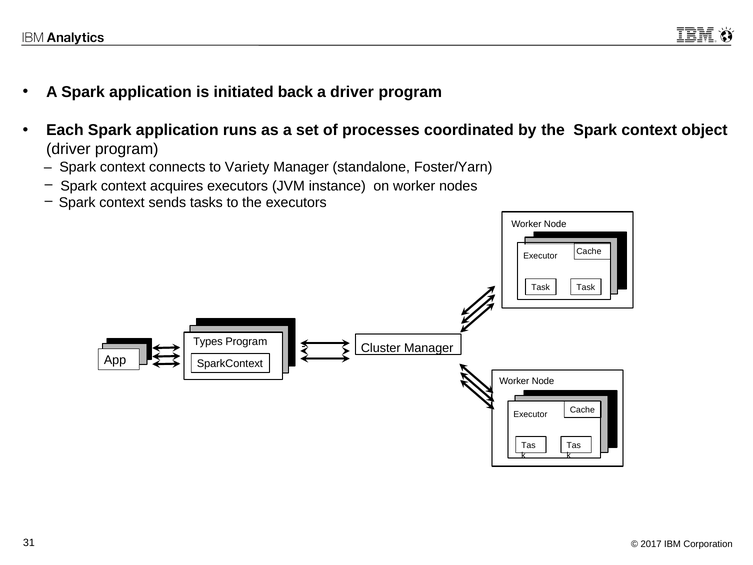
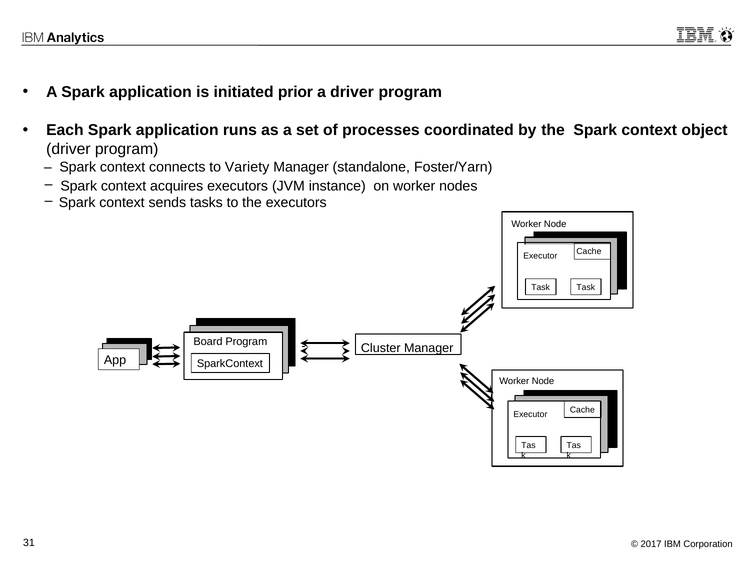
back: back -> prior
Types: Types -> Board
